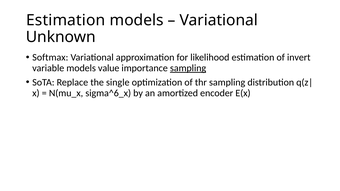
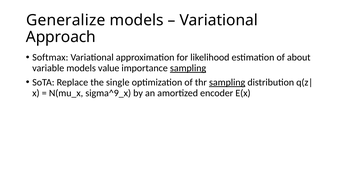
Estimation at (66, 20): Estimation -> Generalize
Unknown: Unknown -> Approach
invert: invert -> about
sampling at (227, 82) underline: none -> present
sigma^6_x: sigma^6_x -> sigma^9_x
